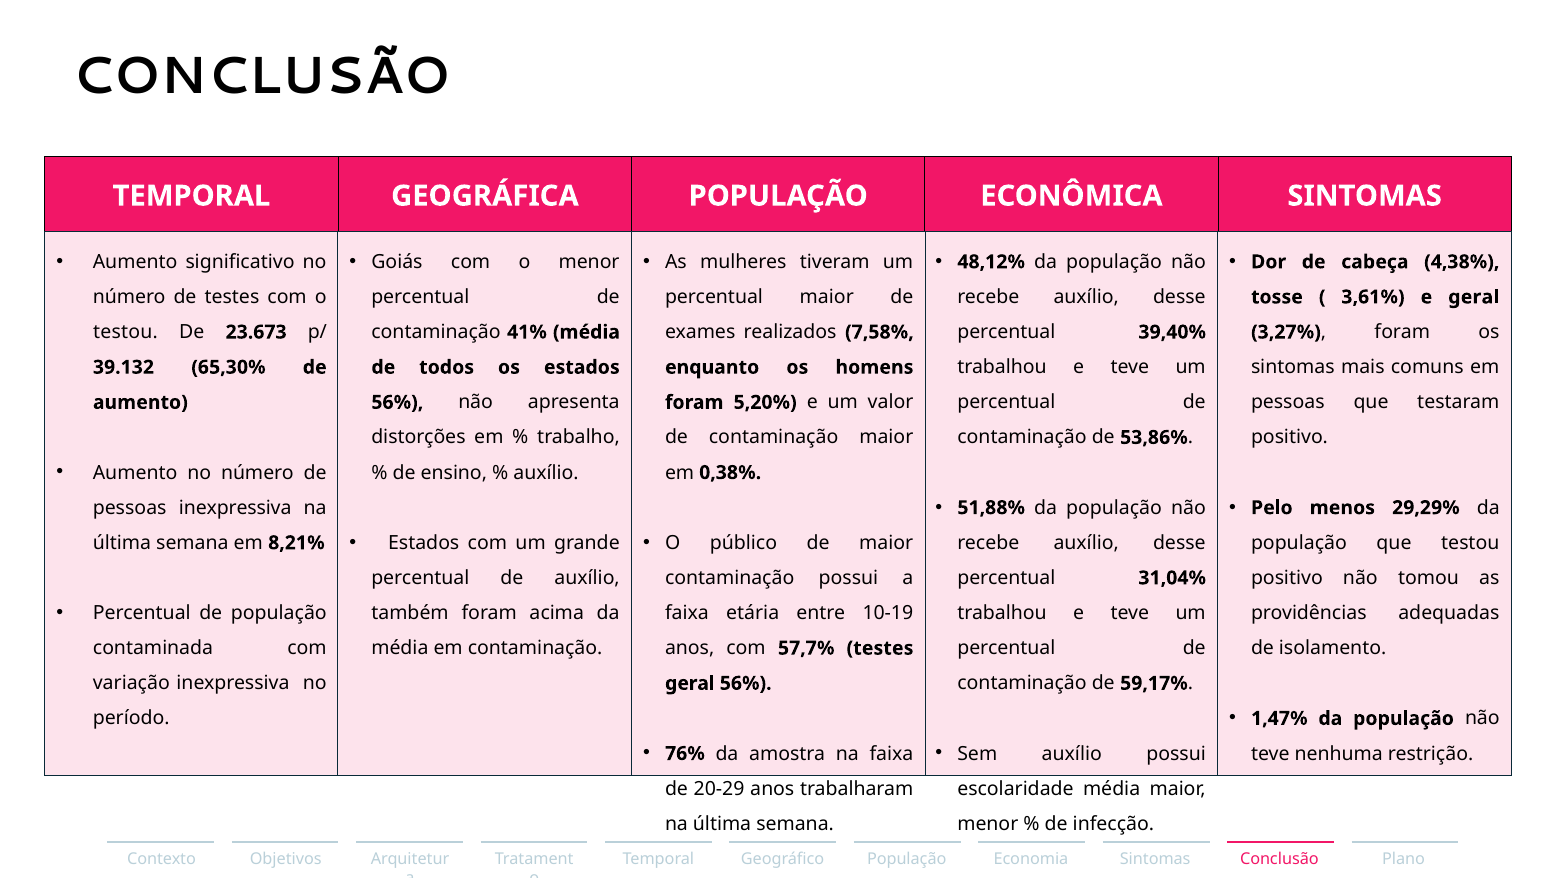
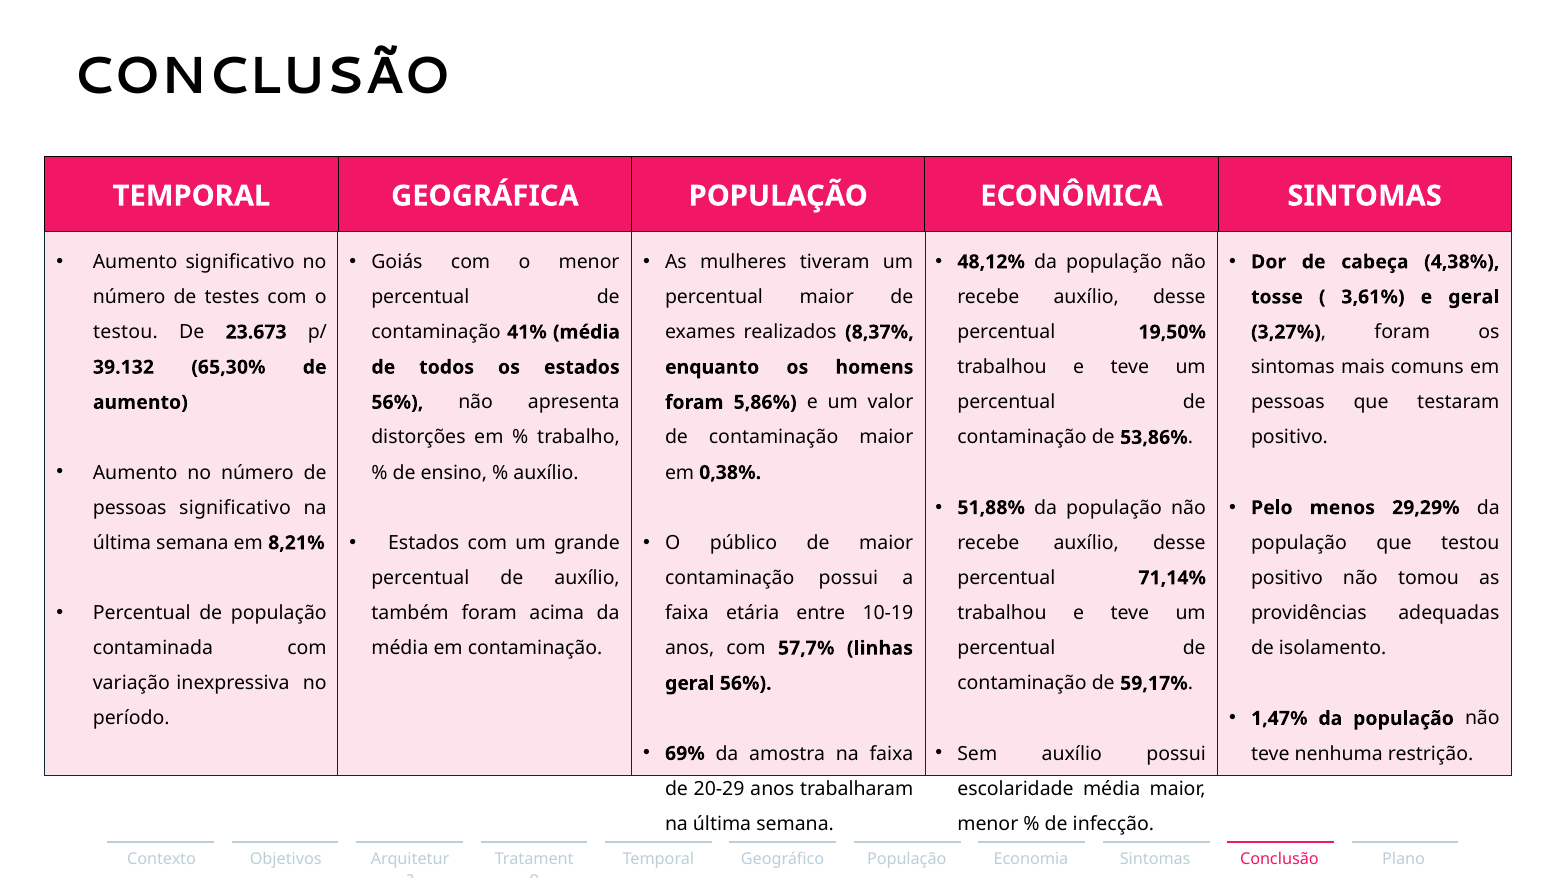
7,58%: 7,58% -> 8,37%
39,40%: 39,40% -> 19,50%
5,20%: 5,20% -> 5,86%
pessoas inexpressiva: inexpressiva -> significativo
31,04%: 31,04% -> 71,14%
57,7% testes: testes -> linhas
76%: 76% -> 69%
